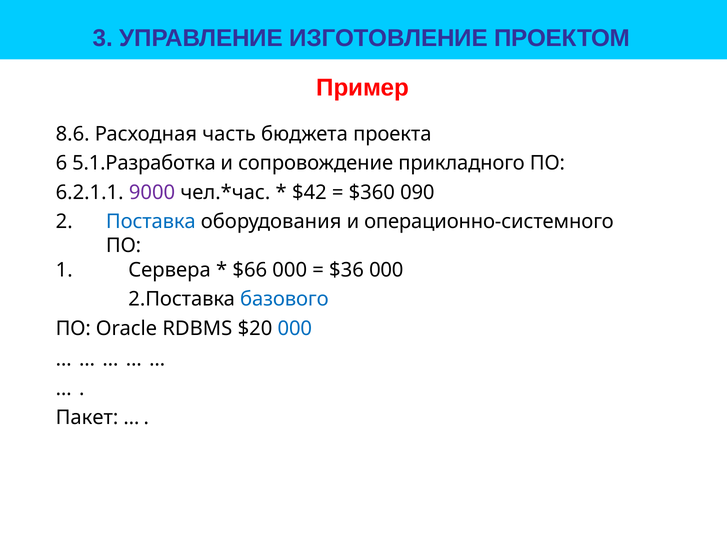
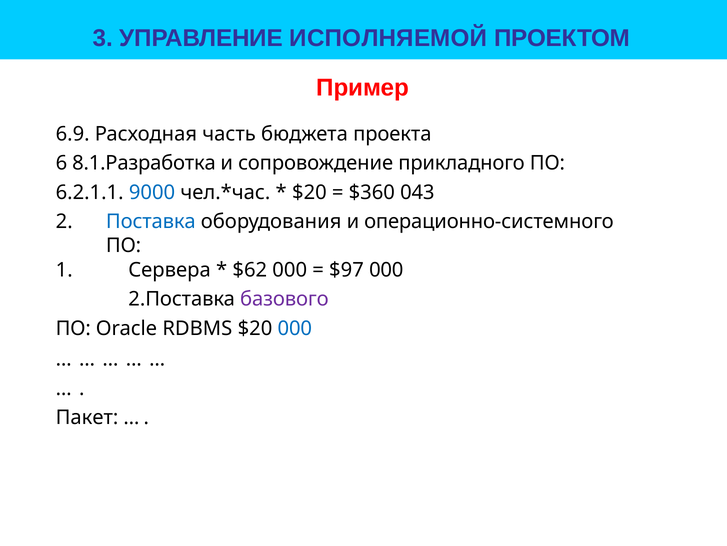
ИЗГОТОВЛЕНИЕ: ИЗГОТОВЛЕНИЕ -> ИСПОЛНЯЕМОЙ
8.6: 8.6 -> 6.9
5.1.Разработка: 5.1.Разработка -> 8.1.Разработка
9000 colour: purple -> blue
$42 at (309, 192): $42 -> $20
090: 090 -> 043
$66: $66 -> $62
$36: $36 -> $97
базового colour: blue -> purple
